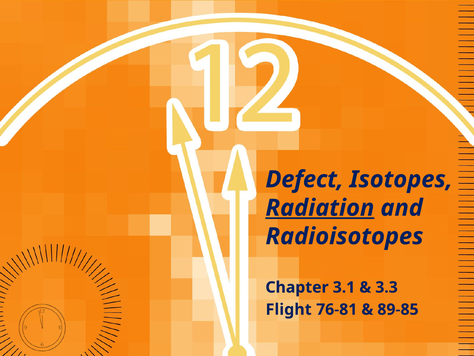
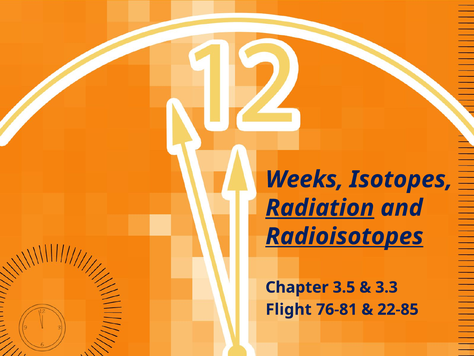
Defect: Defect -> Weeks
Radioisotopes underline: none -> present
3.1: 3.1 -> 3.5
89-85: 89-85 -> 22-85
